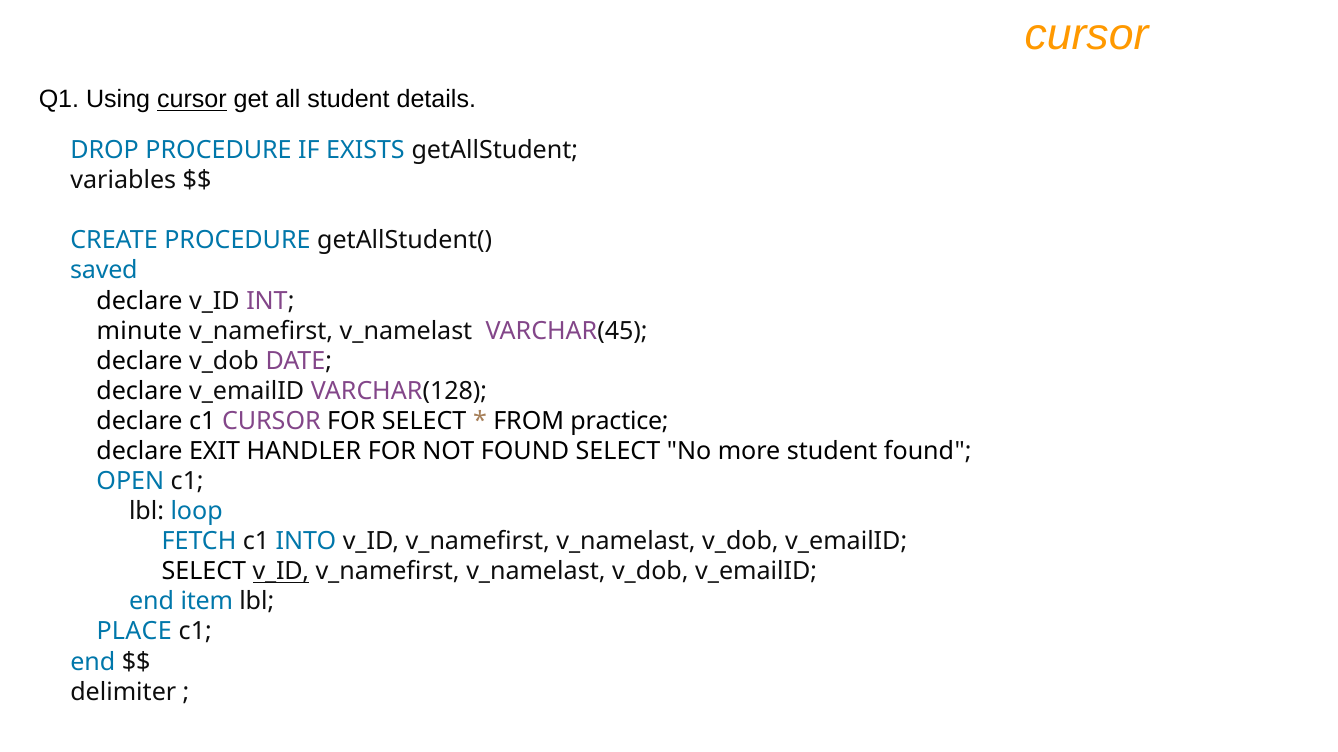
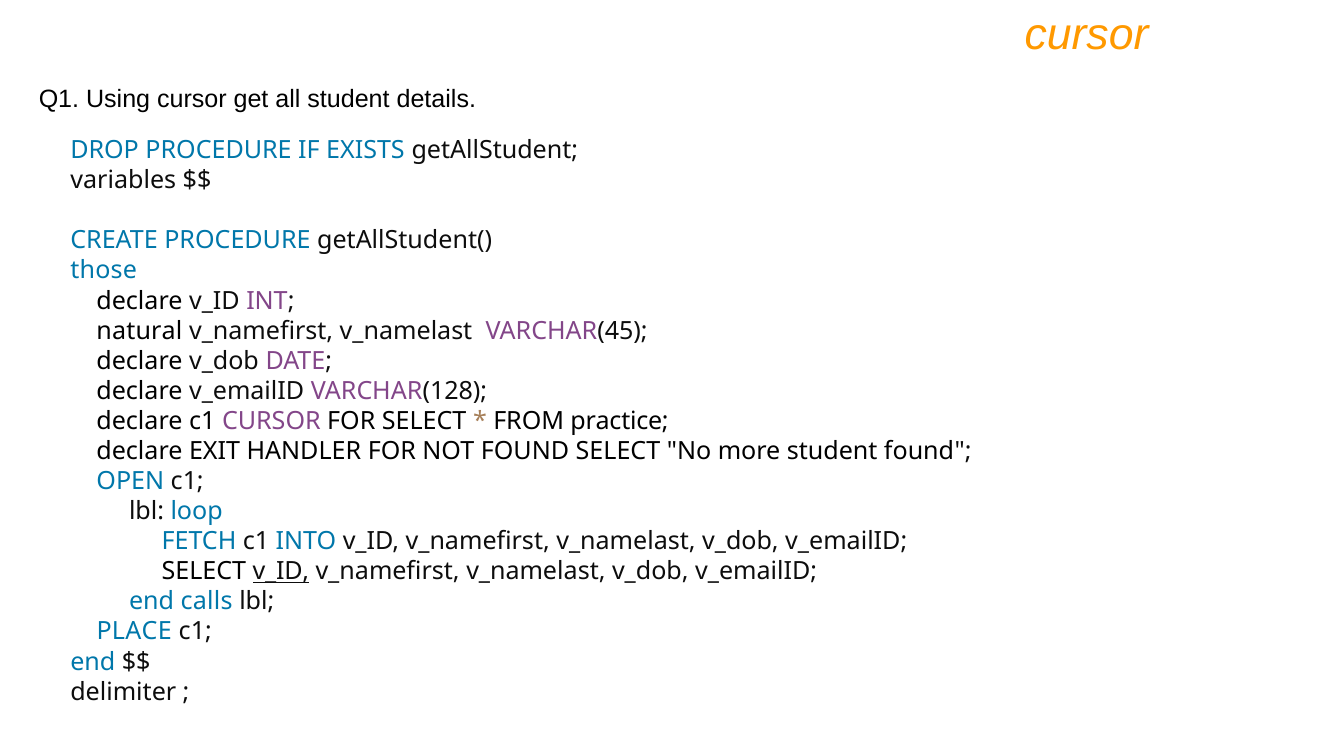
cursor at (192, 100) underline: present -> none
saved: saved -> those
minute: minute -> natural
item: item -> calls
